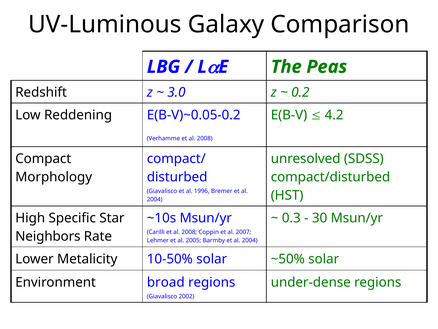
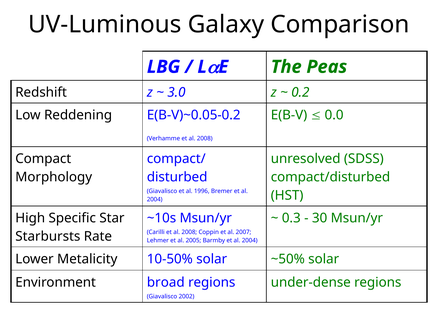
4.2: 4.2 -> 0.0
Neighbors: Neighbors -> Starbursts
